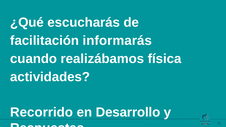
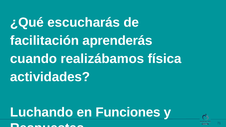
informarás: informarás -> aprenderás
Recorrido: Recorrido -> Luchando
Desarrollo: Desarrollo -> Funciones
